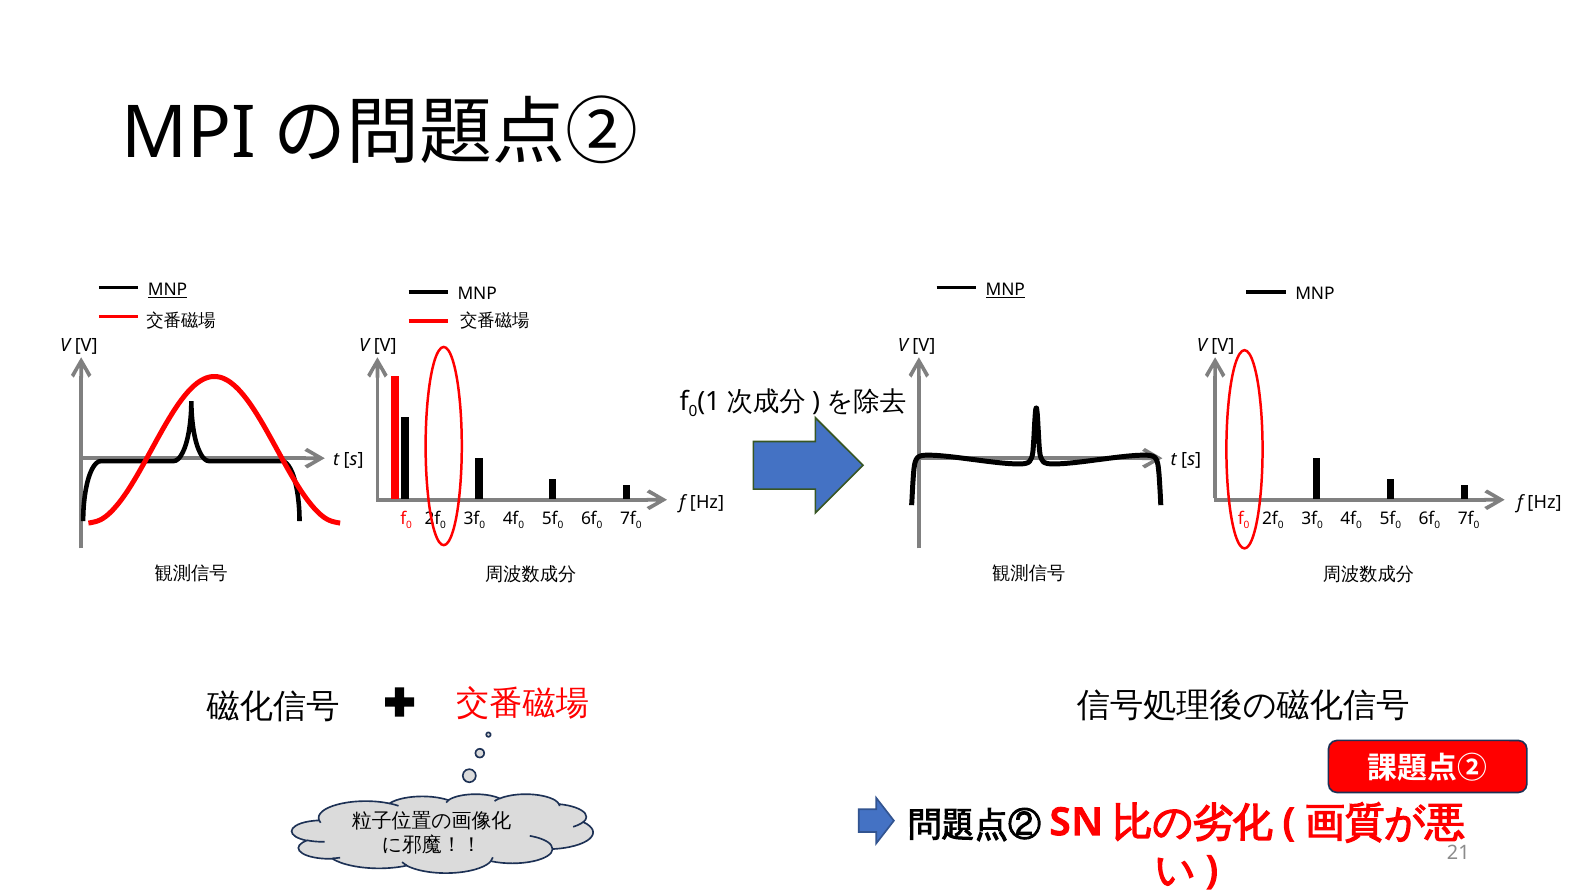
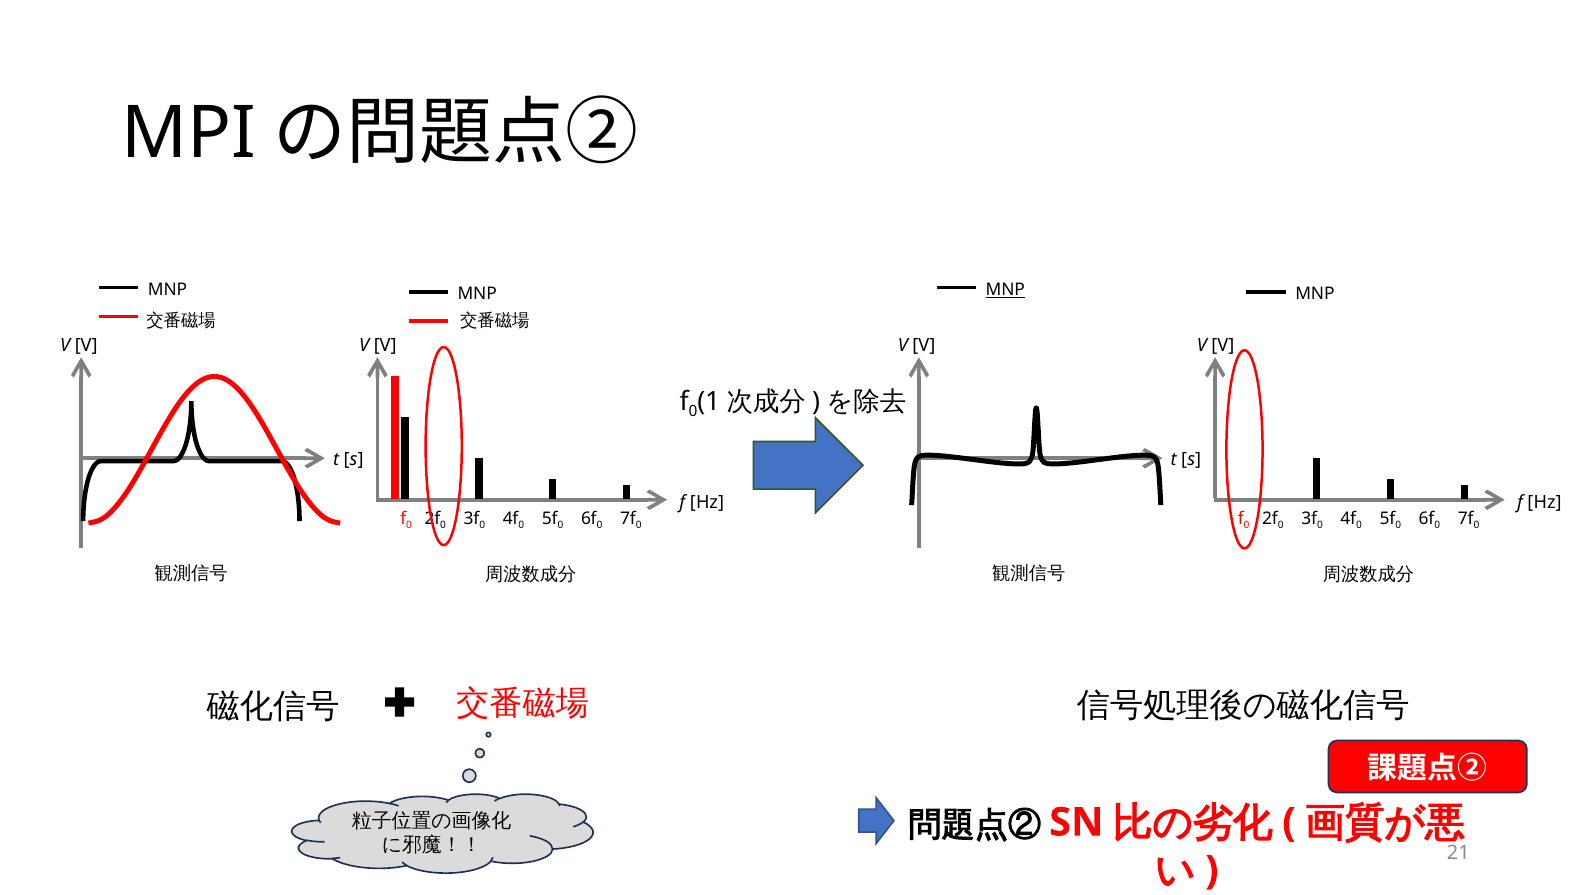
MNP at (168, 290) underline: present -> none
